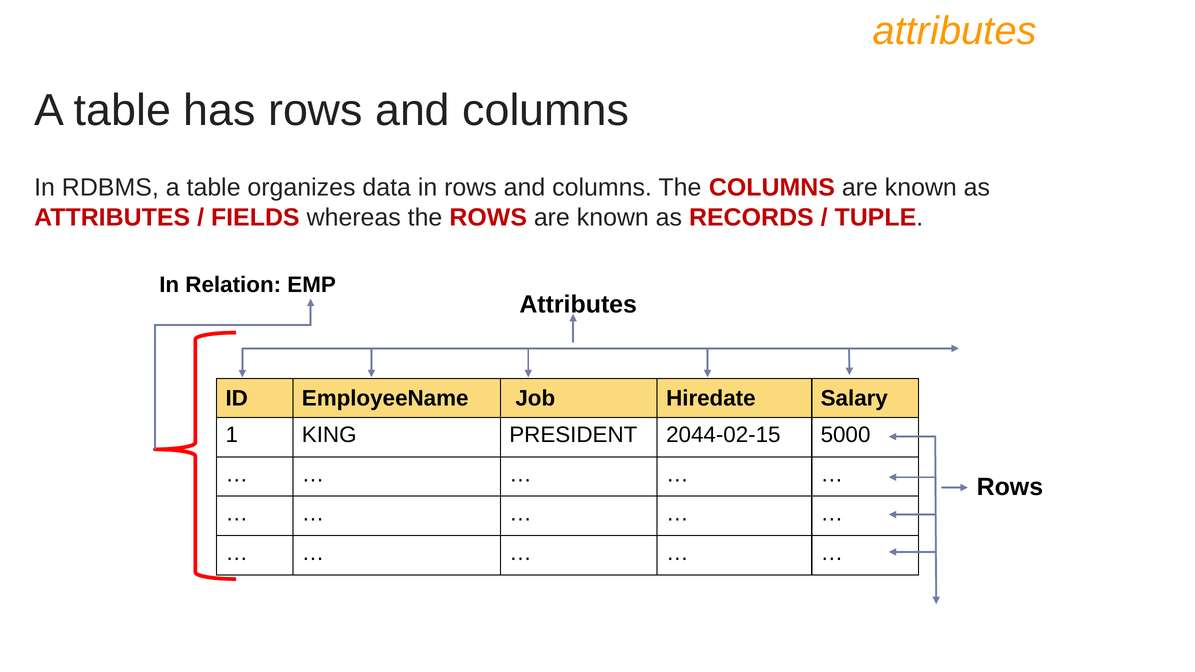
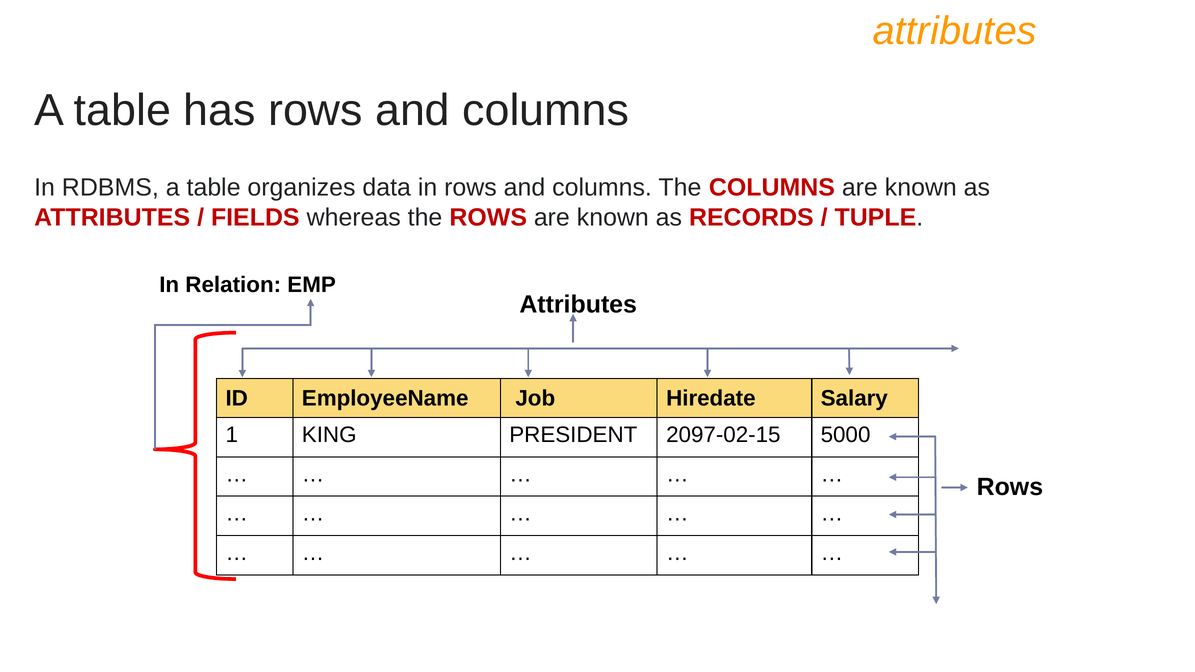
2044-02-15: 2044-02-15 -> 2097-02-15
